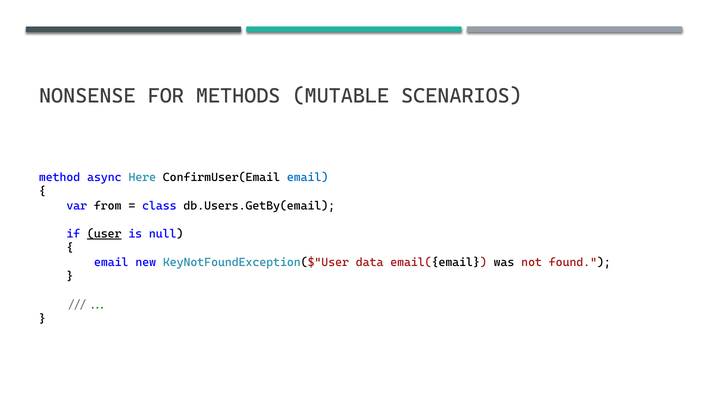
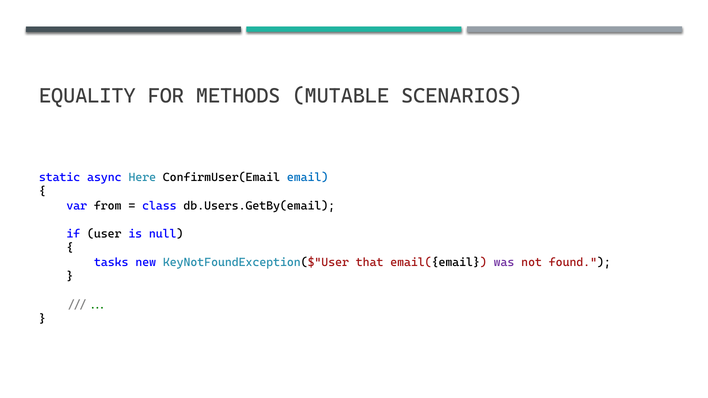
NONSENSE: NONSENSE -> EQUALITY
method: method -> static
user underline: present -> none
email at (111, 262): email -> tasks
data: data -> that
was colour: black -> purple
